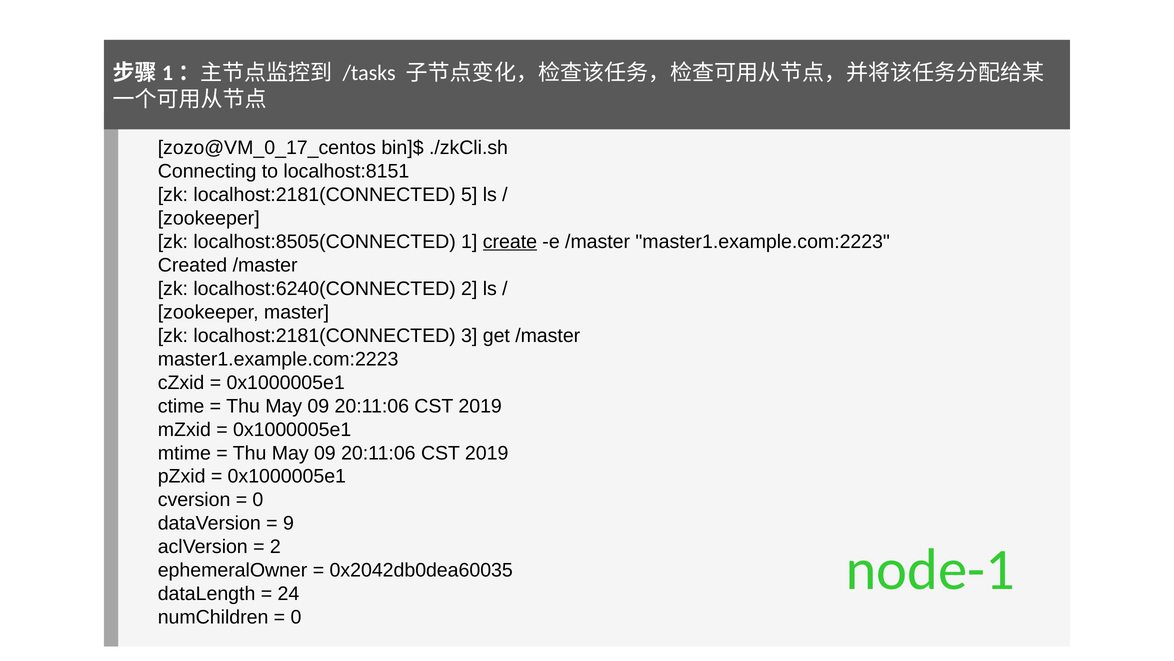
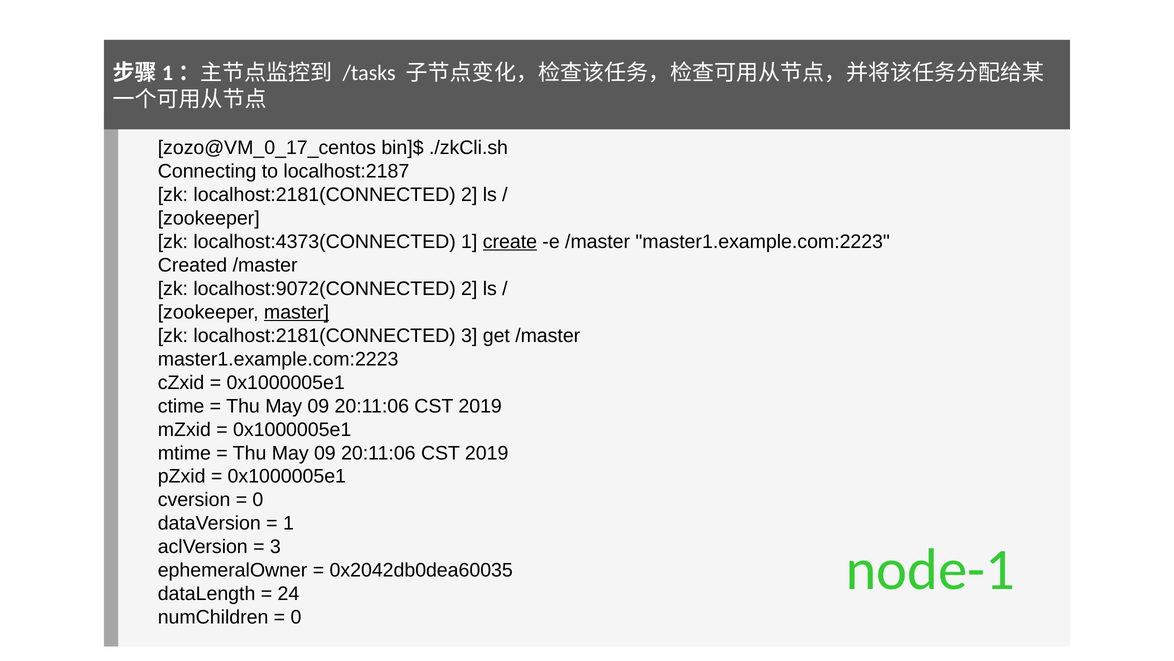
localhost:8151: localhost:8151 -> localhost:2187
localhost:2181(CONNECTED 5: 5 -> 2
localhost:8505(CONNECTED: localhost:8505(CONNECTED -> localhost:4373(CONNECTED
localhost:6240(CONNECTED: localhost:6240(CONNECTED -> localhost:9072(CONNECTED
master underline: none -> present
9 at (288, 523): 9 -> 1
2 at (275, 546): 2 -> 3
